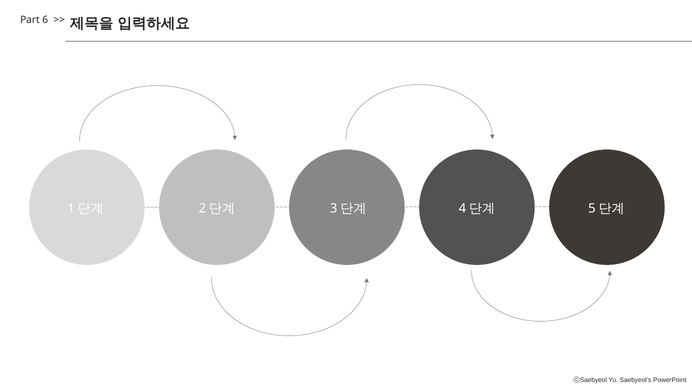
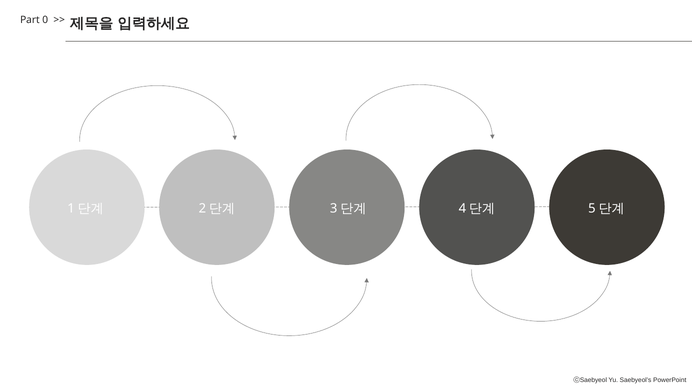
6: 6 -> 0
